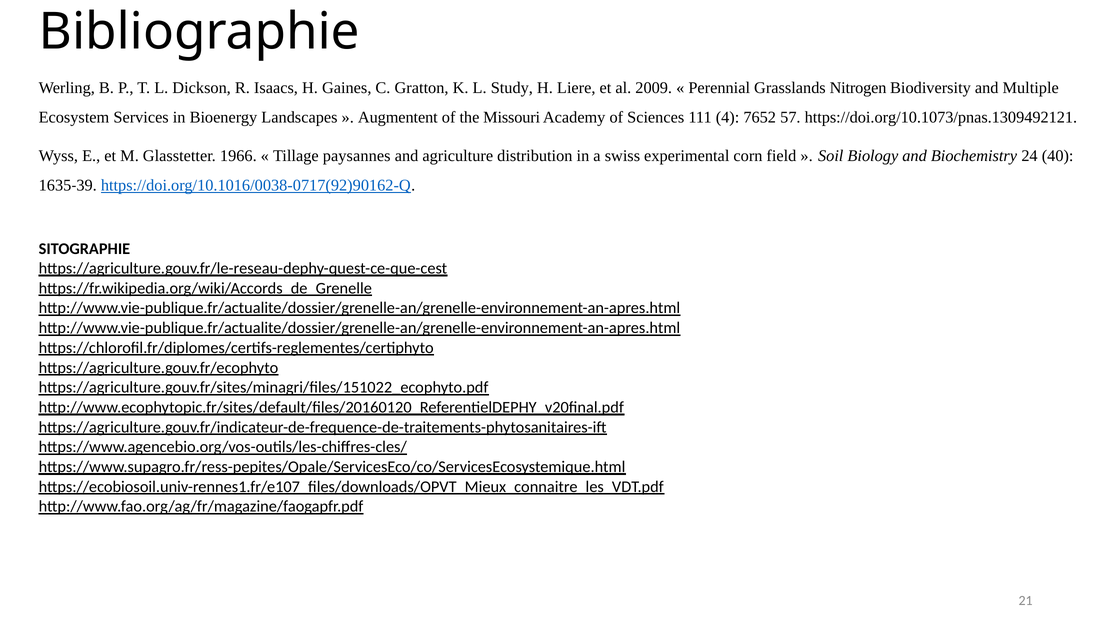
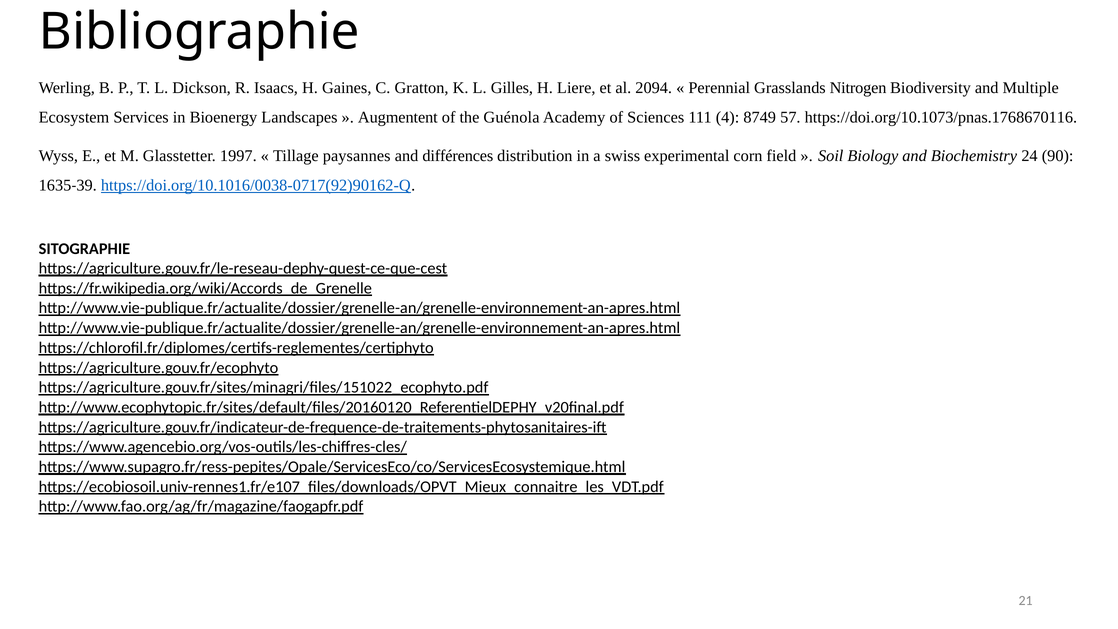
Study: Study -> Gilles
2009: 2009 -> 2094
Missouri: Missouri -> Guénola
7652: 7652 -> 8749
https://doi.org/10.1073/pnas.1309492121: https://doi.org/10.1073/pnas.1309492121 -> https://doi.org/10.1073/pnas.1768670116
1966: 1966 -> 1997
agriculture: agriculture -> différences
40: 40 -> 90
